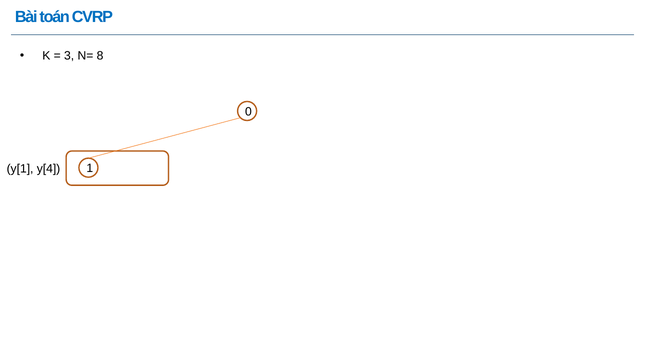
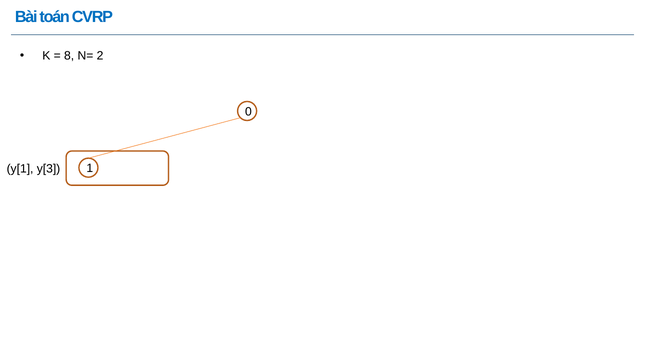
3: 3 -> 8
8: 8 -> 2
y[4: y[4 -> y[3
